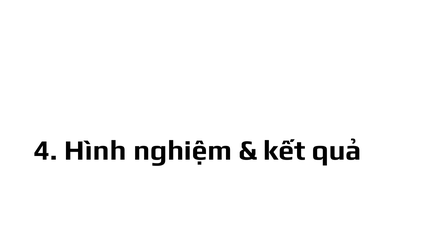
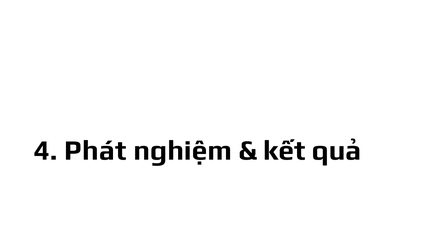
Hình: Hình -> Phát
